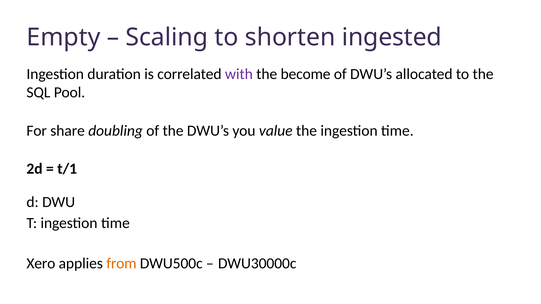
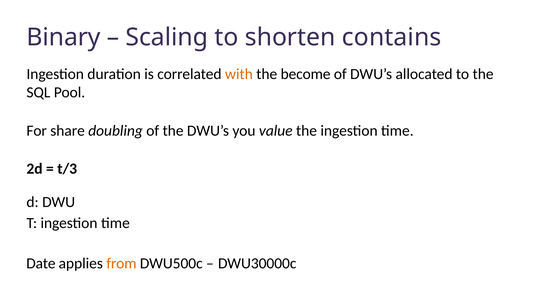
Empty: Empty -> Binary
ingested: ingested -> contains
with colour: purple -> orange
t/1: t/1 -> t/3
Xero: Xero -> Date
